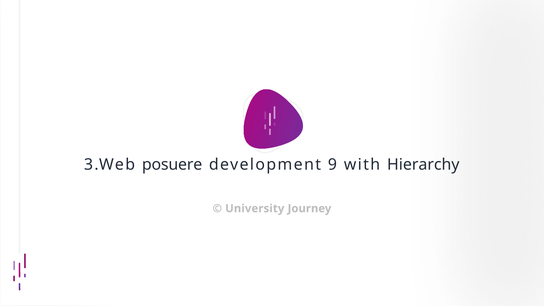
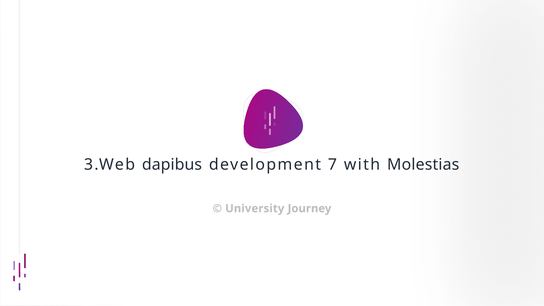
posuere: posuere -> dapibus
9: 9 -> 7
Hierarchy: Hierarchy -> Molestias
